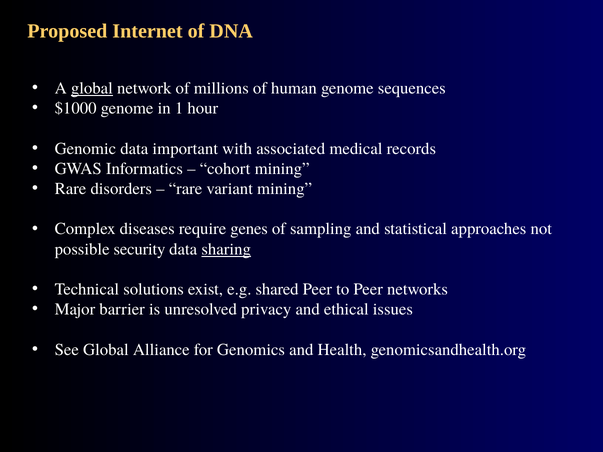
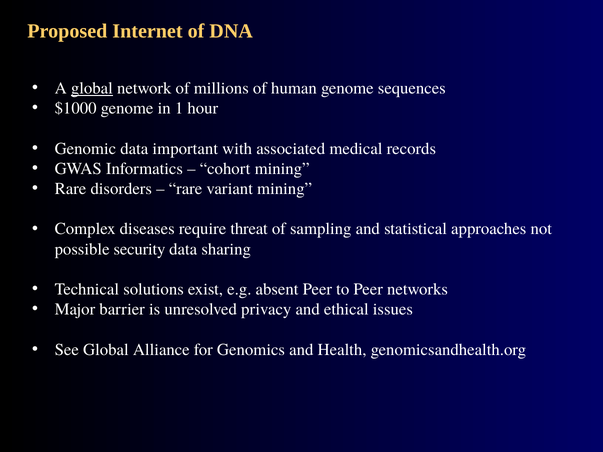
genes: genes -> threat
sharing underline: present -> none
shared: shared -> absent
